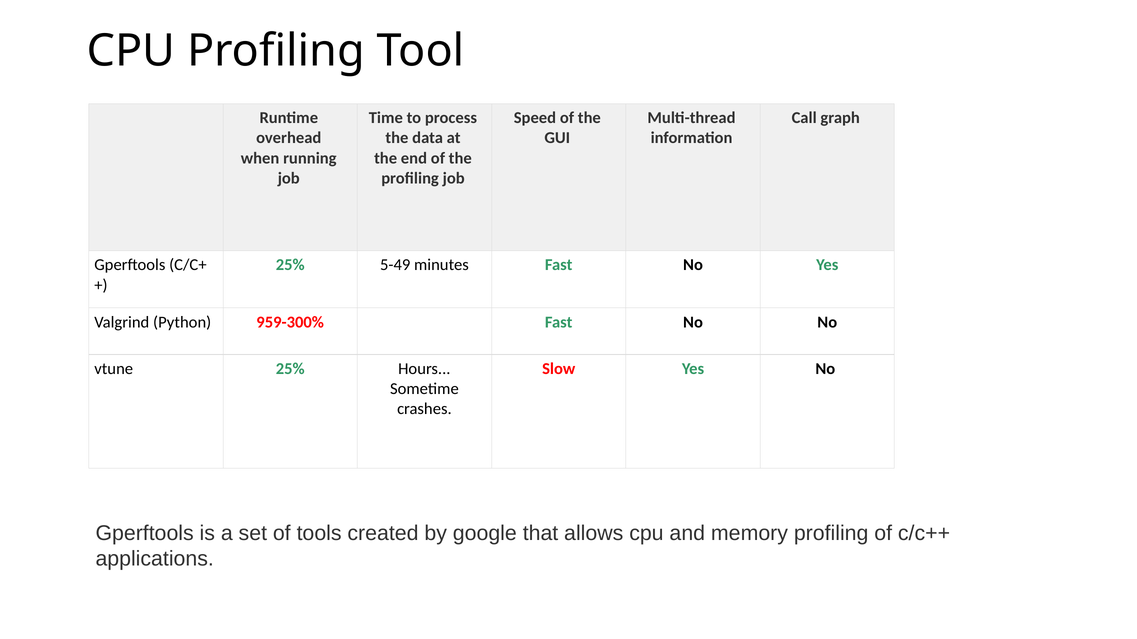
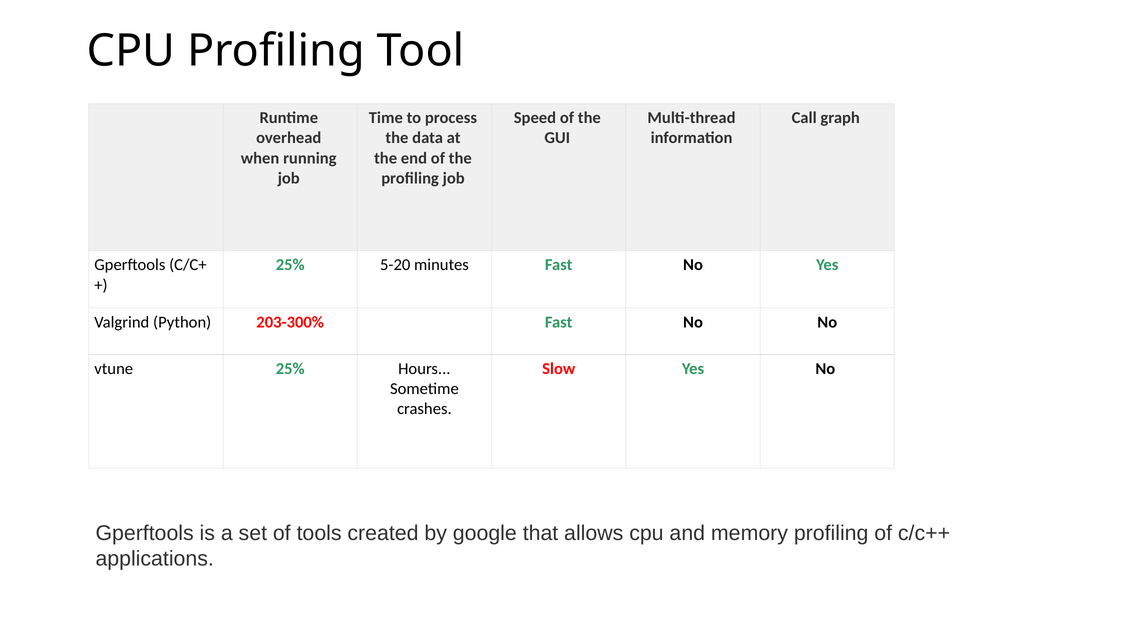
5-49: 5-49 -> 5-20
959-300%: 959-300% -> 203-300%
